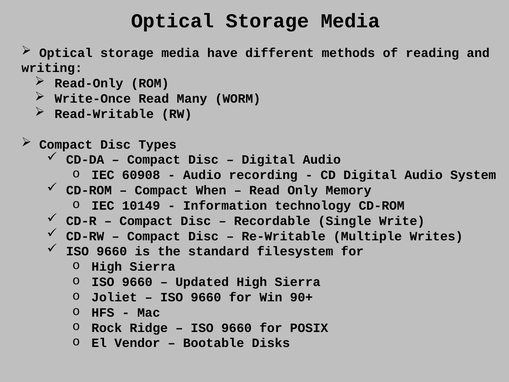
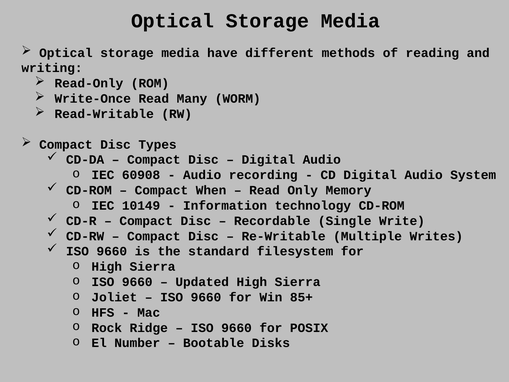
90+: 90+ -> 85+
Vendor: Vendor -> Number
